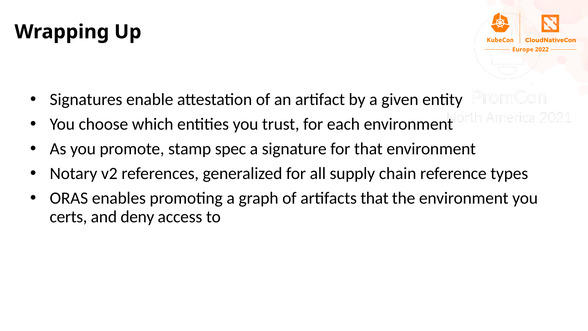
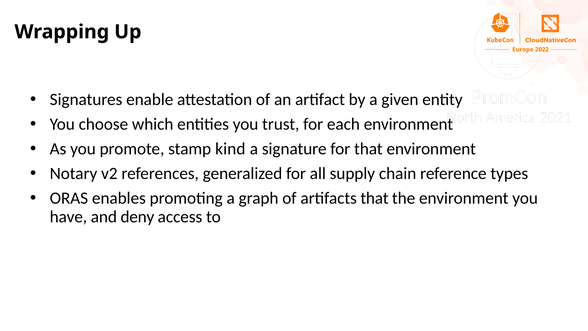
spec: spec -> kind
certs: certs -> have
